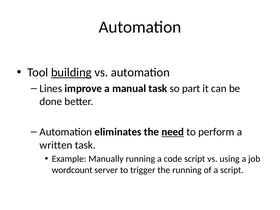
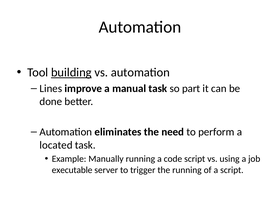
need underline: present -> none
written: written -> located
wordcount: wordcount -> executable
